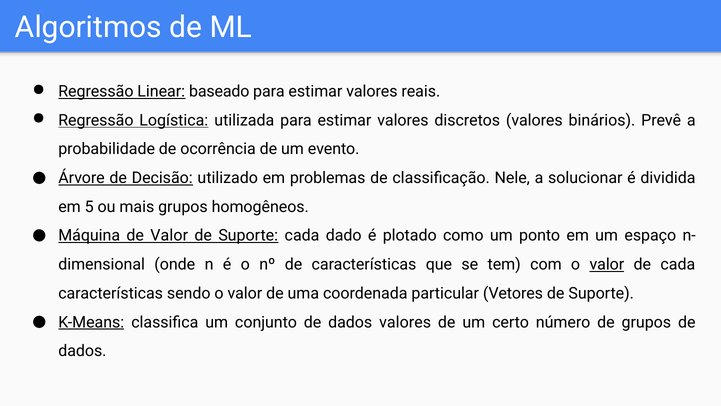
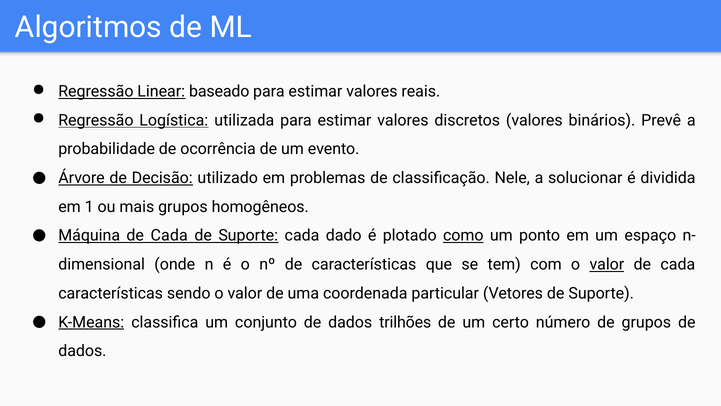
5: 5 -> 1
Máquina de Valor: Valor -> Cada
como underline: none -> present
dados valores: valores -> trilhões
